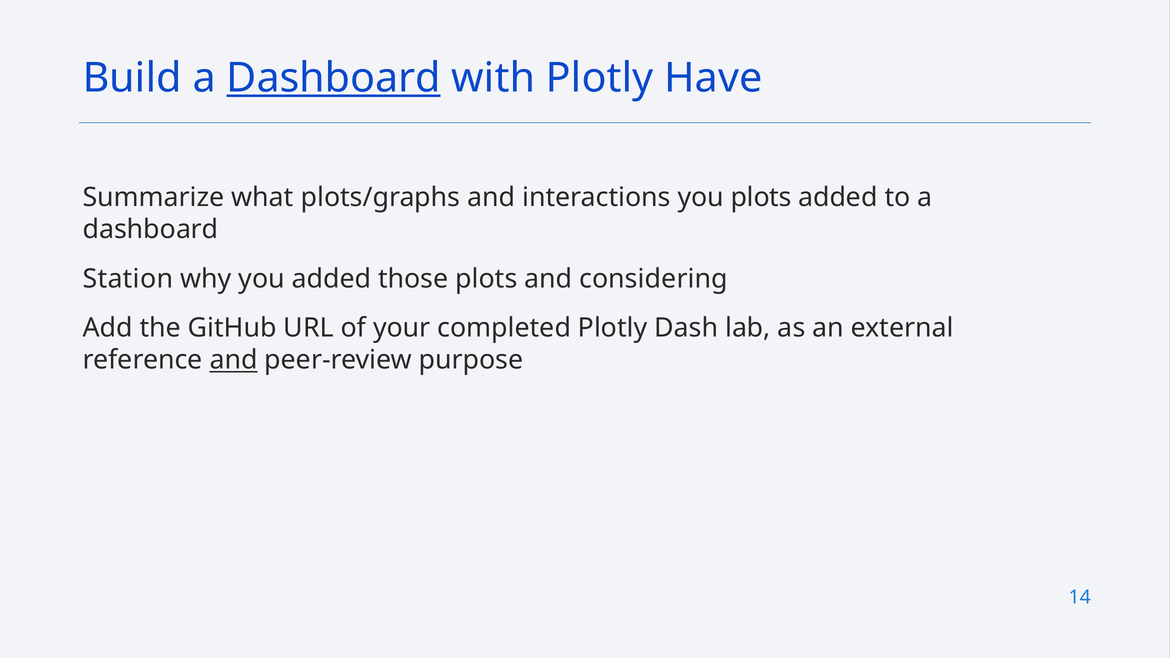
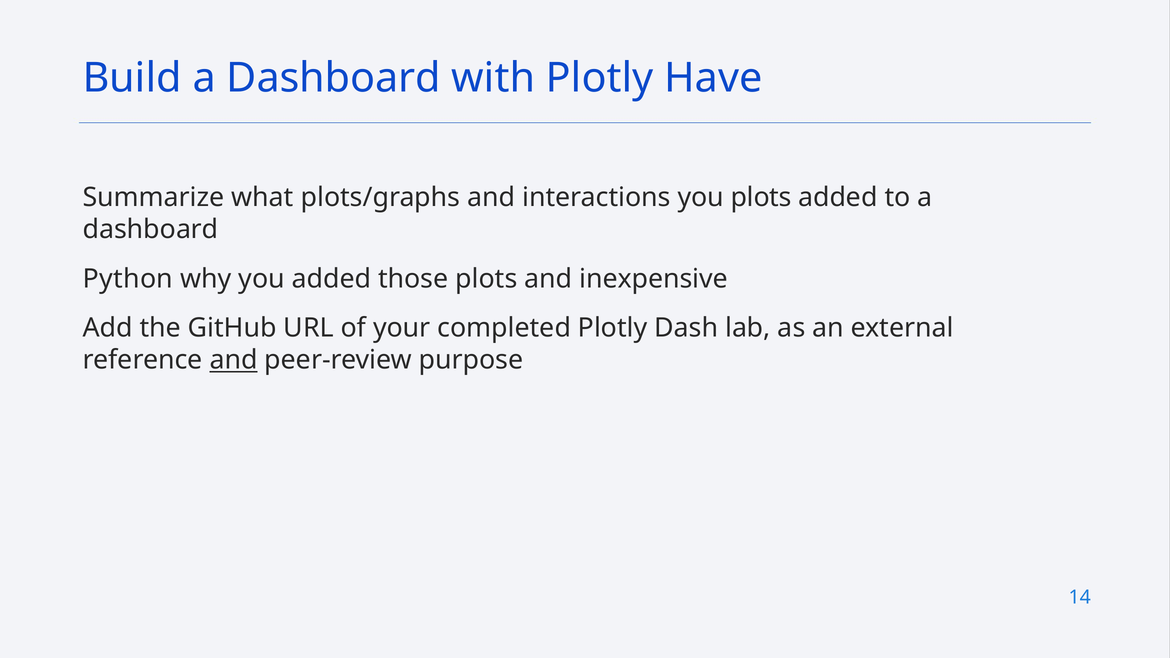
Dashboard at (334, 78) underline: present -> none
Station: Station -> Python
considering: considering -> inexpensive
